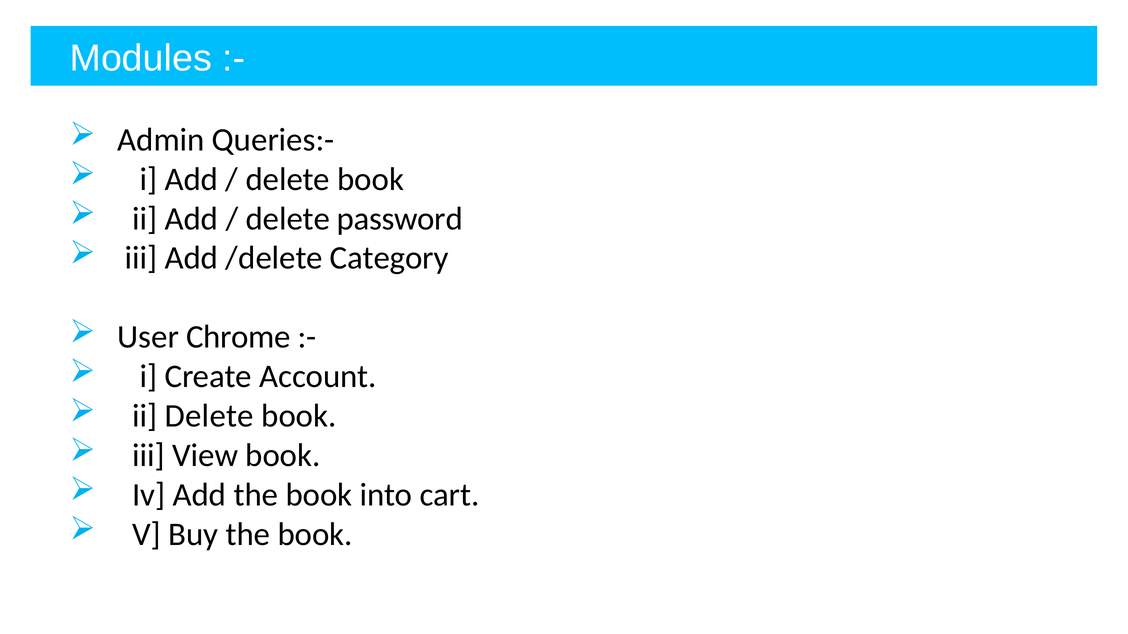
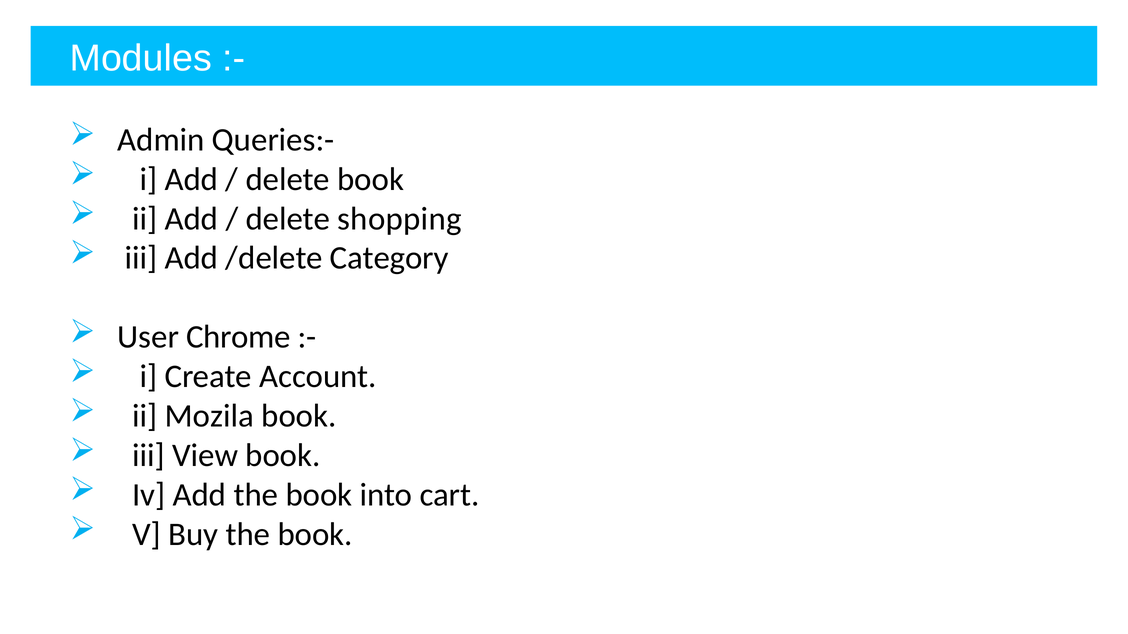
password: password -> shopping
ii Delete: Delete -> Mozila
